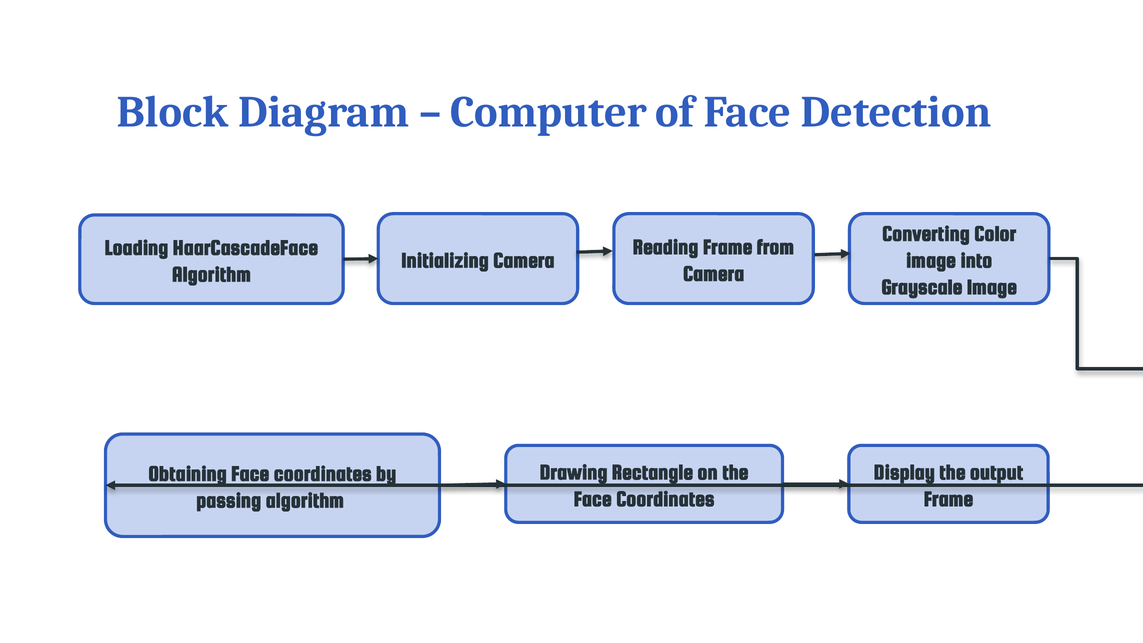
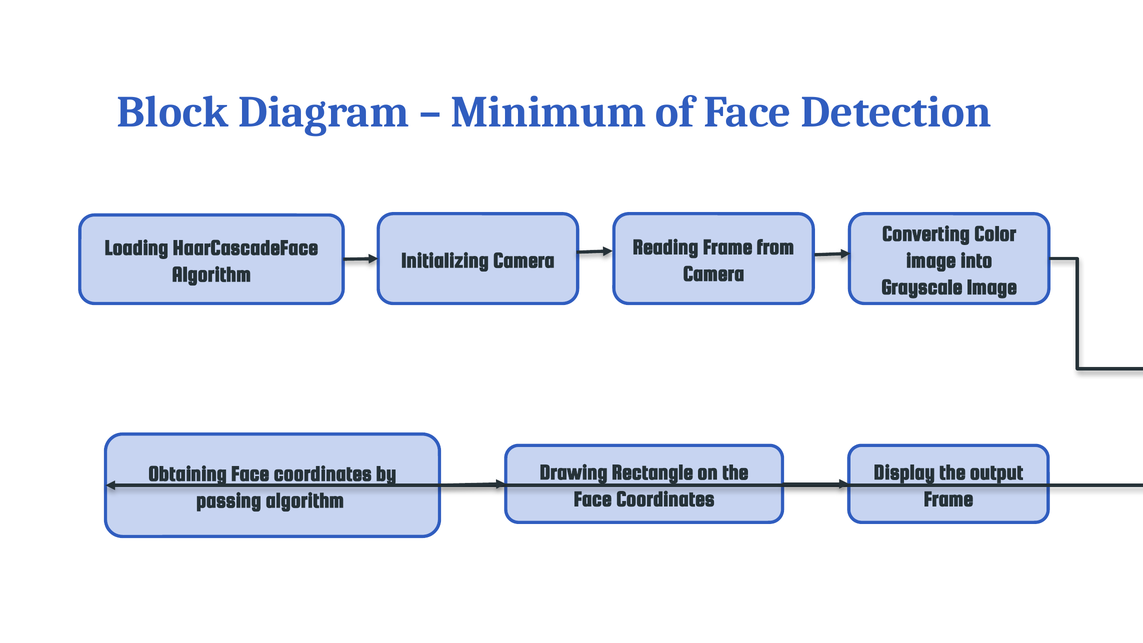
Computer: Computer -> Minimum
